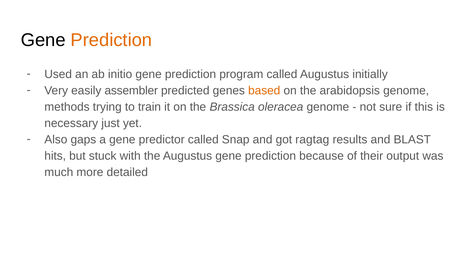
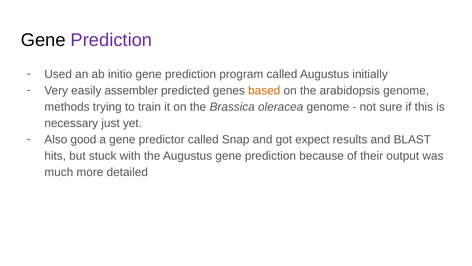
Prediction at (111, 40) colour: orange -> purple
gaps: gaps -> good
ragtag: ragtag -> expect
